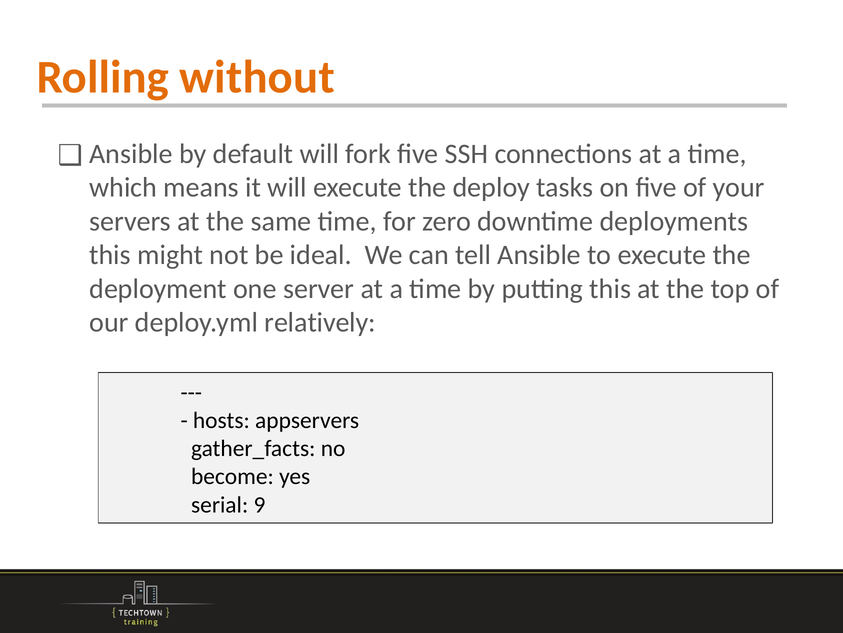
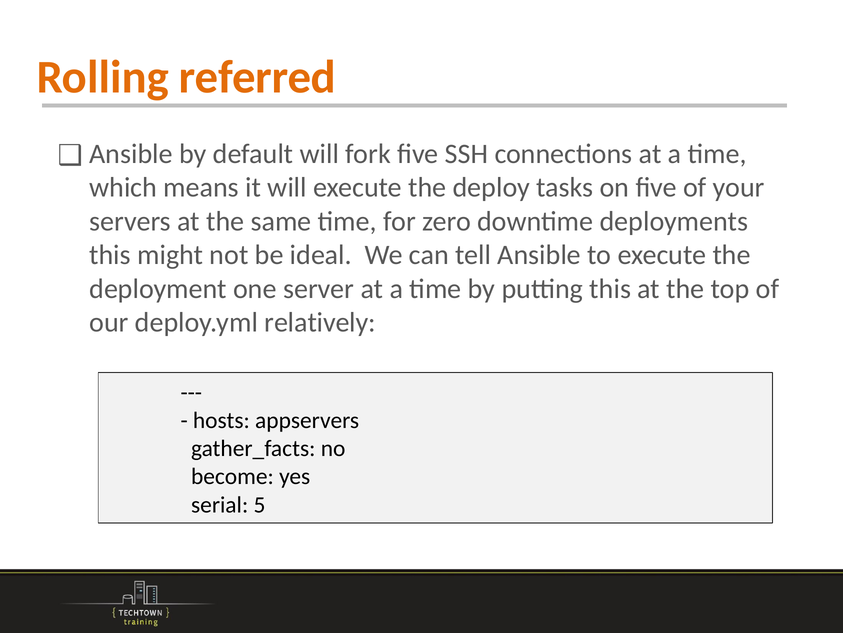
without: without -> referred
9: 9 -> 5
